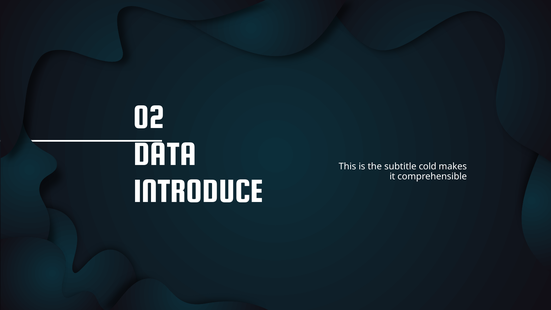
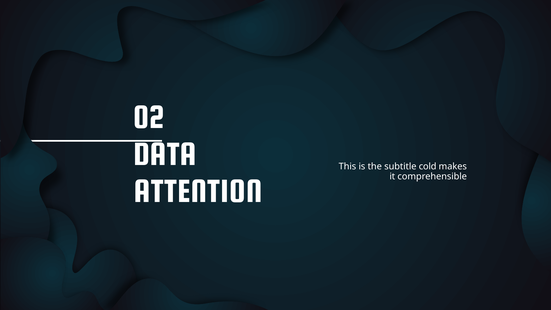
INTRODUCE: INTRODUCE -> ATTENTION
